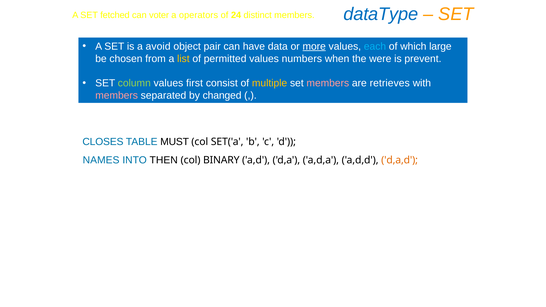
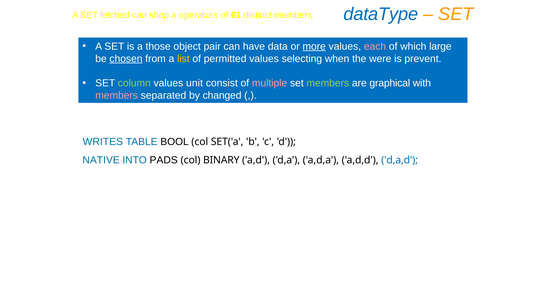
voter: voter -> shop
24: 24 -> 61
avoid: avoid -> those
each colour: light blue -> pink
chosen underline: none -> present
numbers: numbers -> selecting
first: first -> unit
multiple colour: yellow -> pink
members at (328, 83) colour: pink -> light green
retrieves: retrieves -> graphical
CLOSES: CLOSES -> WRITES
MUST: MUST -> BOOL
NAMES: NAMES -> NATIVE
THEN: THEN -> PADS
d,a,d colour: orange -> blue
